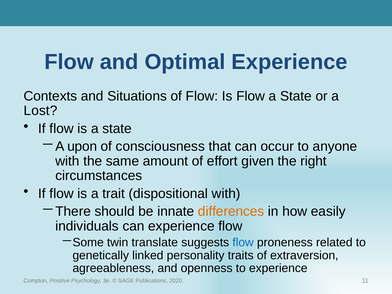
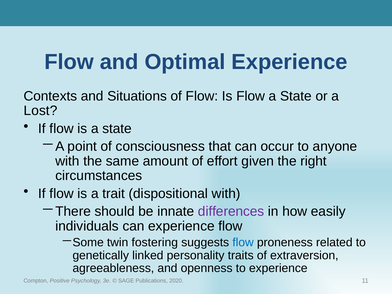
upon: upon -> point
differences colour: orange -> purple
translate: translate -> fostering
